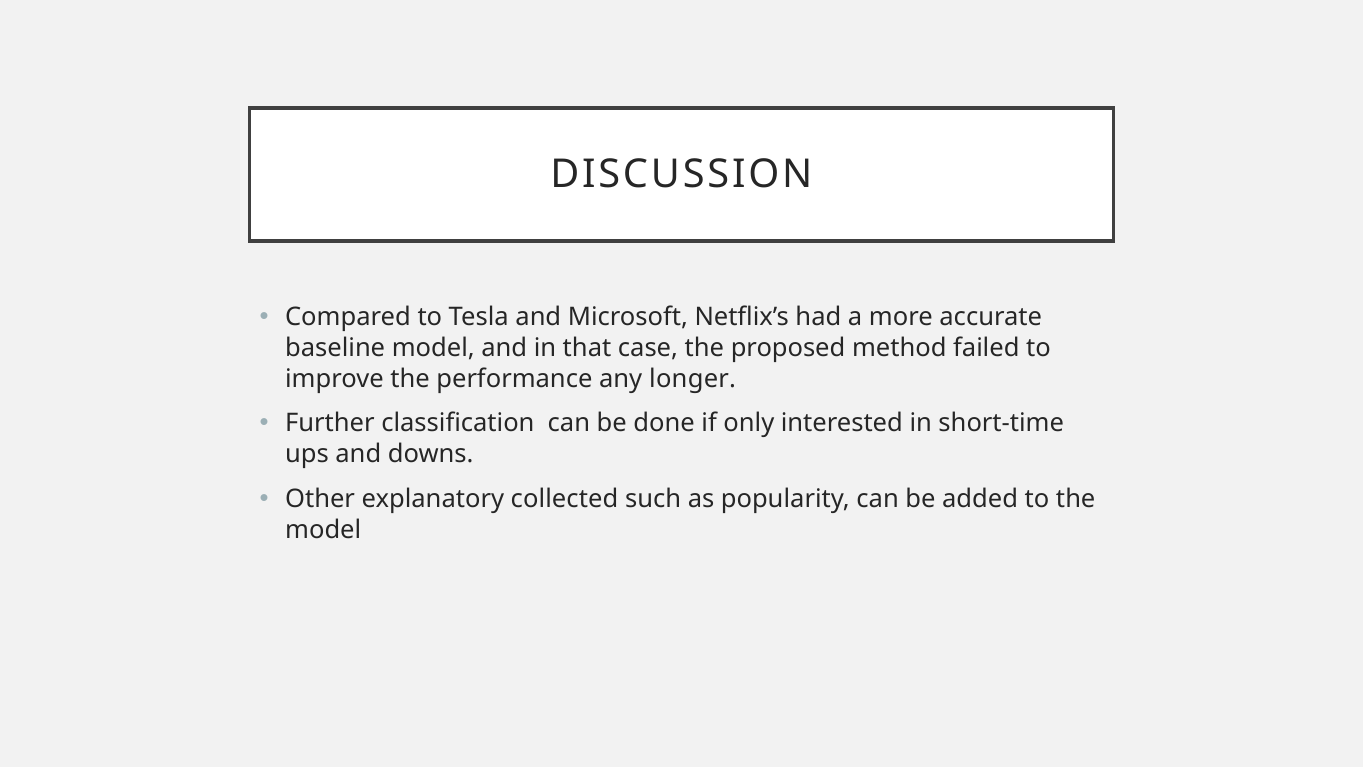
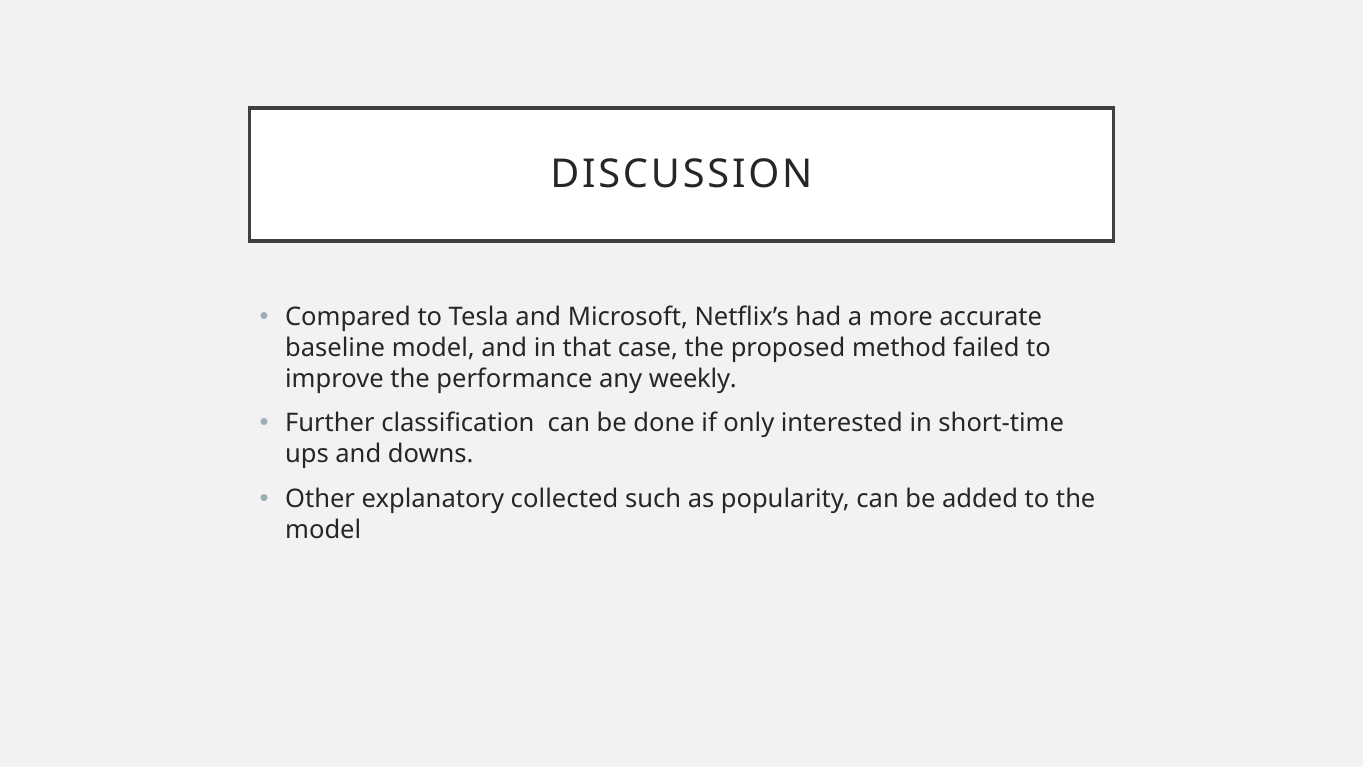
longer: longer -> weekly
